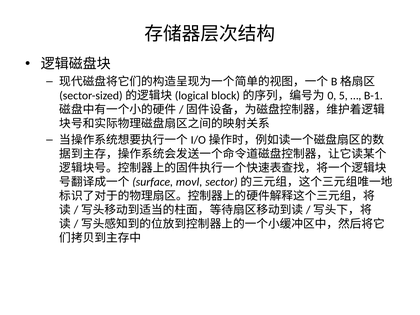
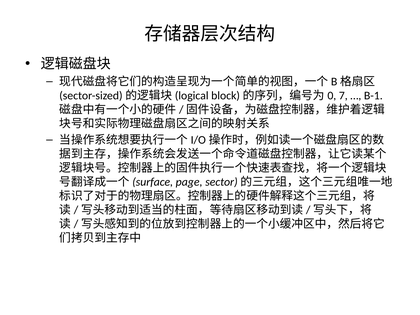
5: 5 -> 7
movl: movl -> page
